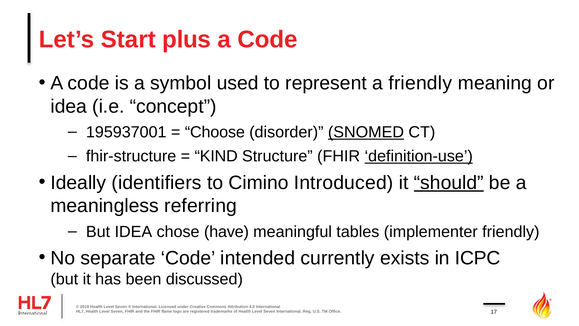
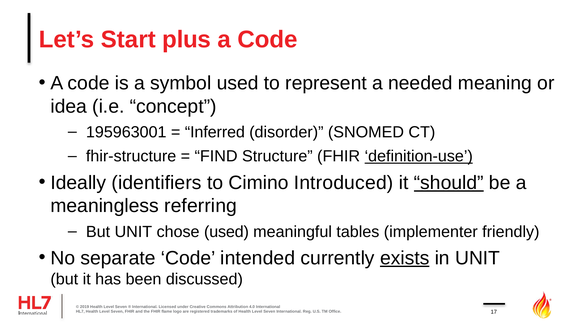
a friendly: friendly -> needed
195937001: 195937001 -> 195963001
Choose: Choose -> Inferred
SNOMED underline: present -> none
KIND: KIND -> FIND
But IDEA: IDEA -> UNIT
chose have: have -> used
exists underline: none -> present
in ICPC: ICPC -> UNIT
